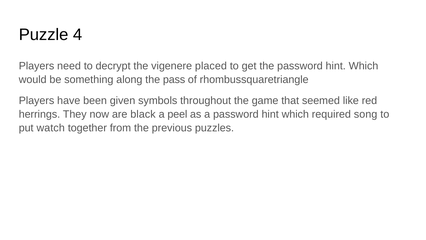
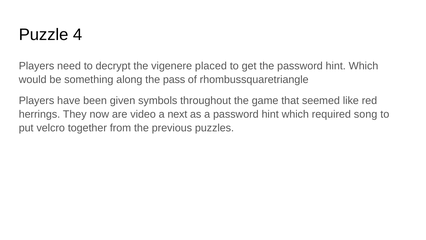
black: black -> video
peel: peel -> next
watch: watch -> velcro
